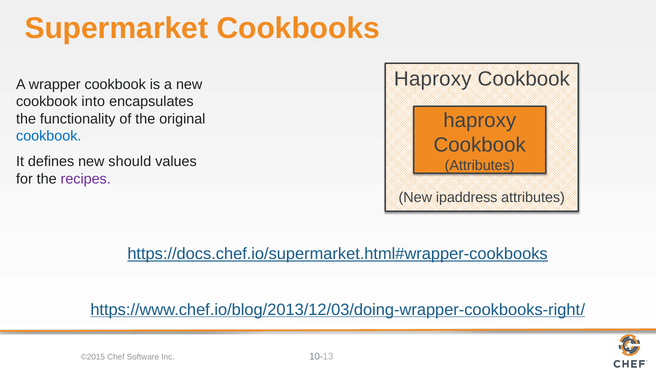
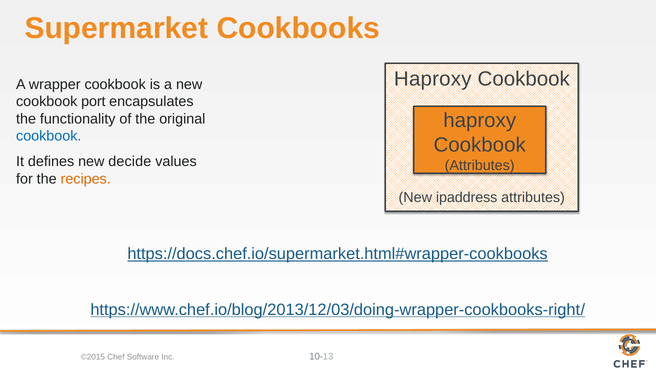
into: into -> port
should: should -> decide
recipes colour: purple -> orange
